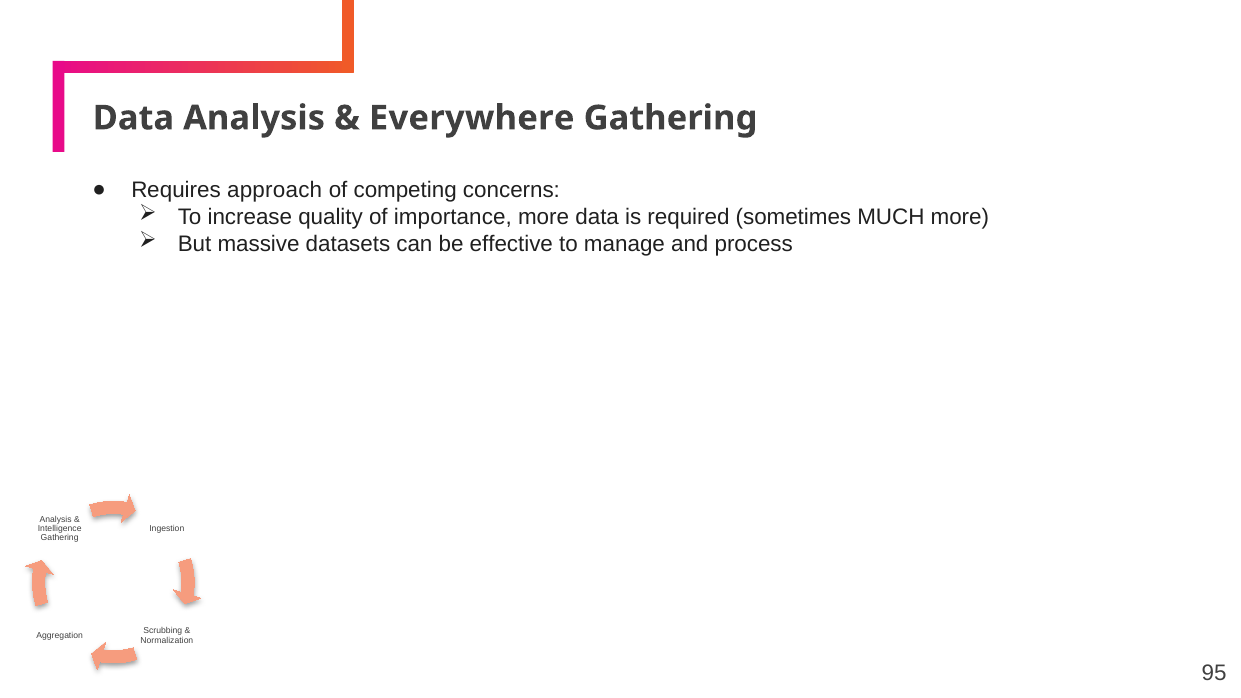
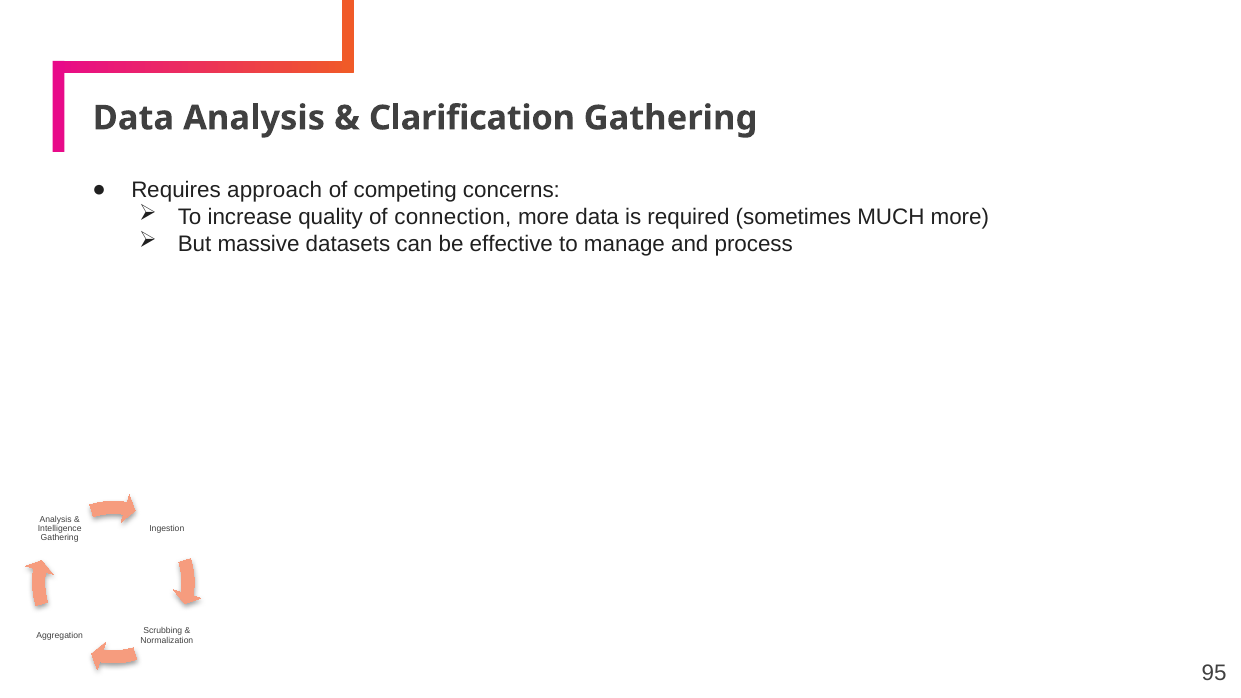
Everywhere: Everywhere -> Clarification
importance: importance -> connection
